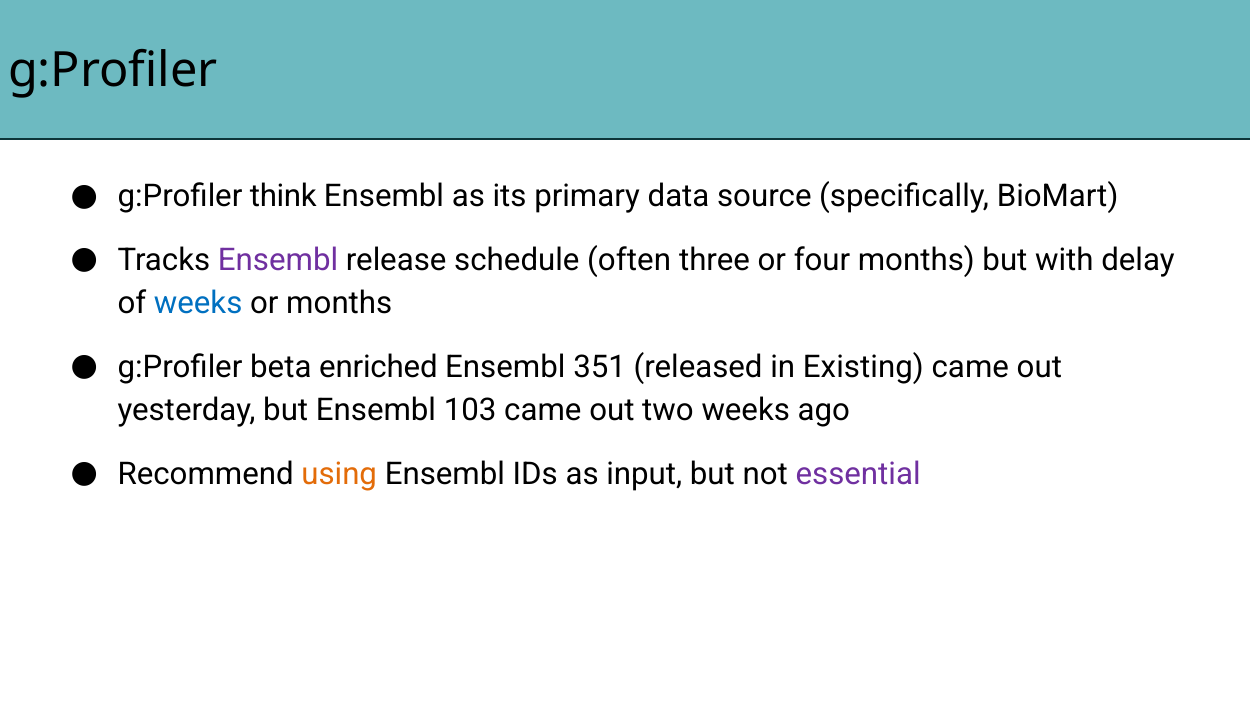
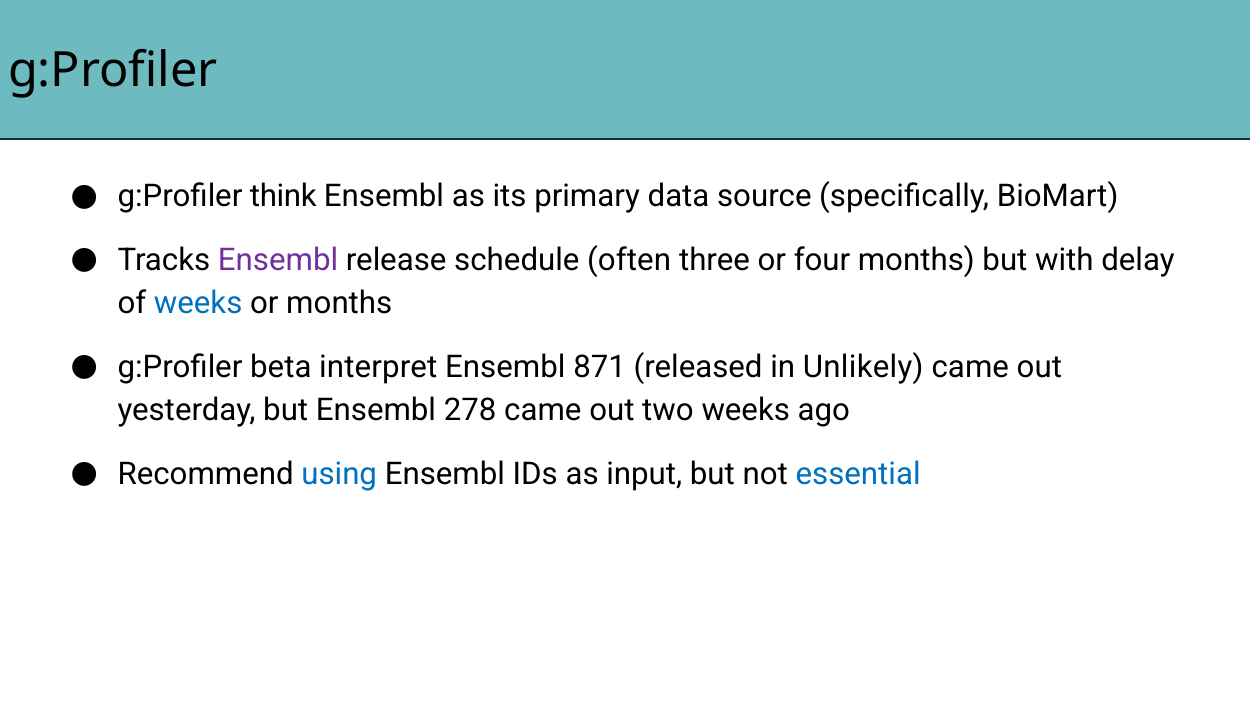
enriched: enriched -> interpret
351: 351 -> 871
Existing: Existing -> Unlikely
103: 103 -> 278
using colour: orange -> blue
essential colour: purple -> blue
